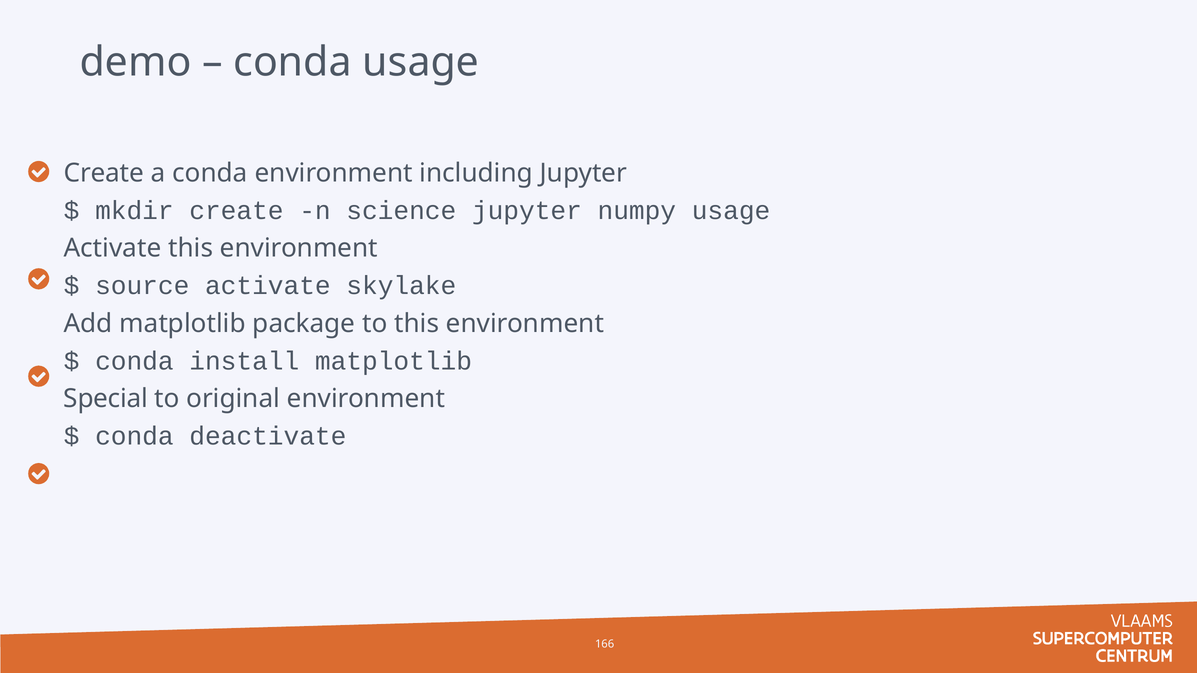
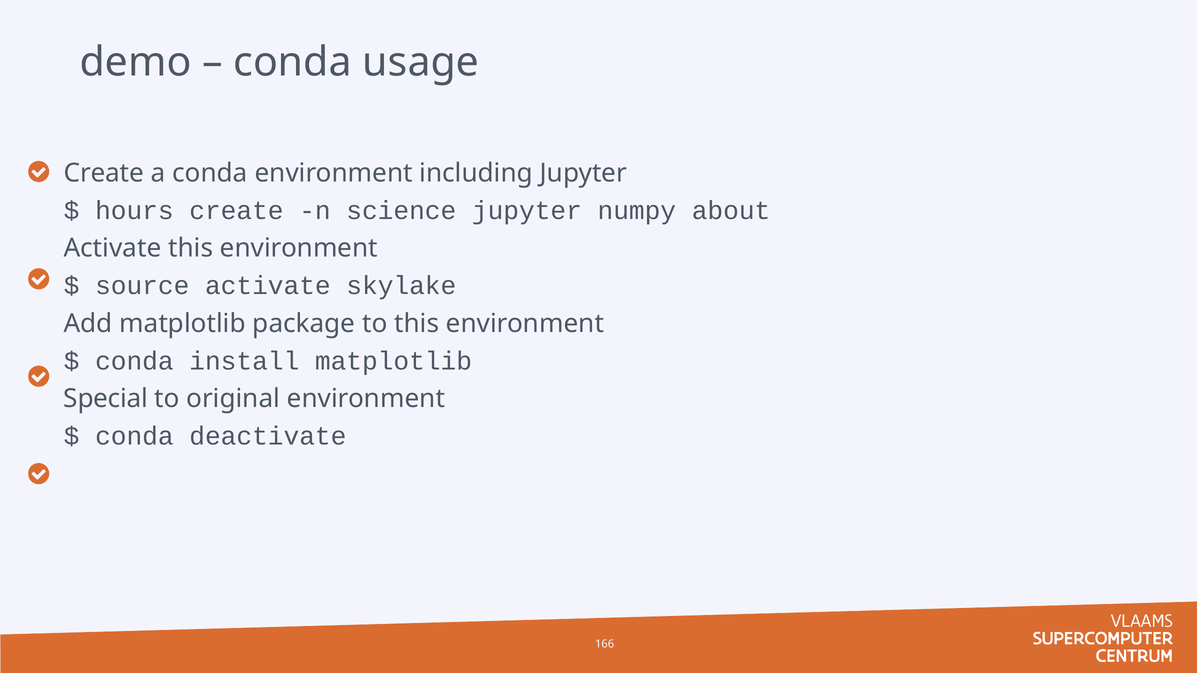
mkdir: mkdir -> hours
numpy usage: usage -> about
